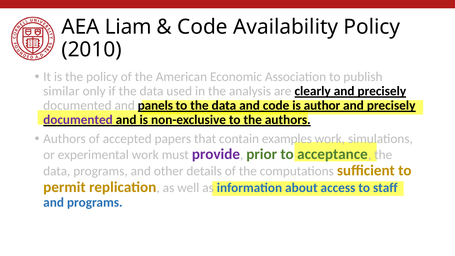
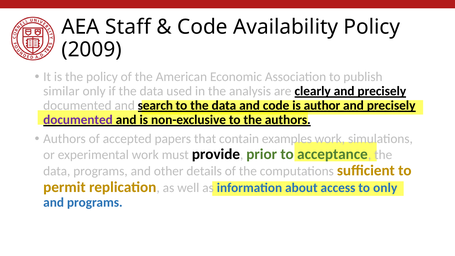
Liam: Liam -> Staff
2010: 2010 -> 2009
panels: panels -> search
provide colour: purple -> black
to staff: staff -> only
